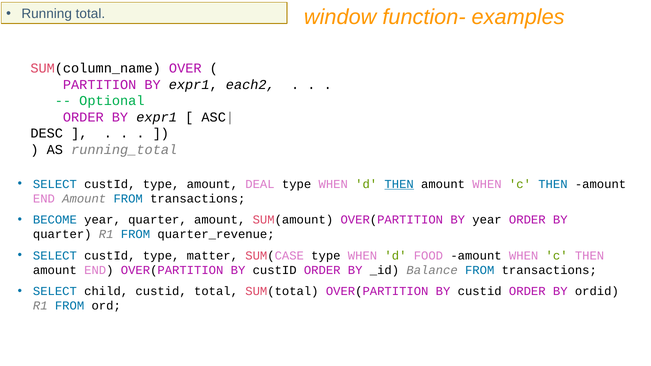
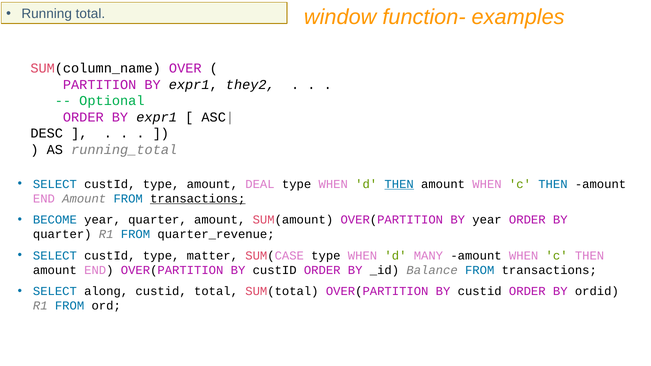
each2: each2 -> they2
transactions at (198, 199) underline: none -> present
FOOD: FOOD -> MANY
child: child -> along
